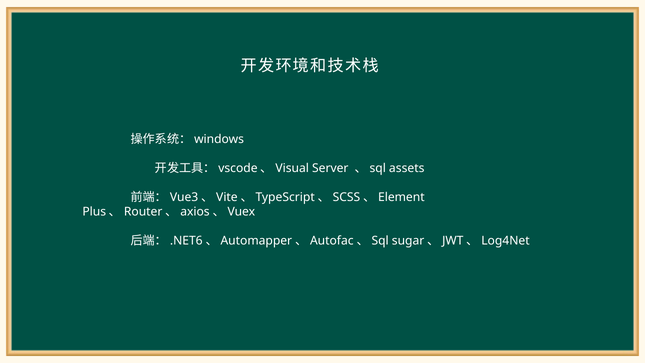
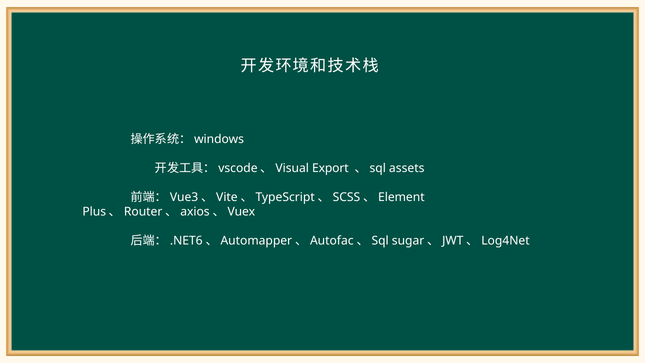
Server: Server -> Export
